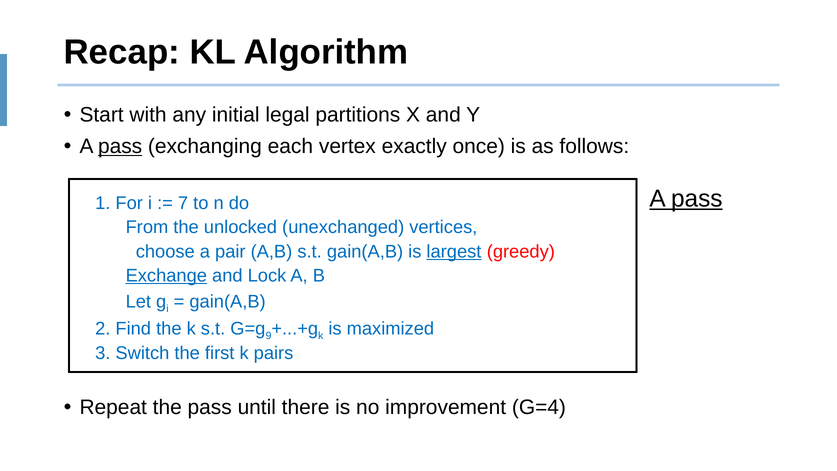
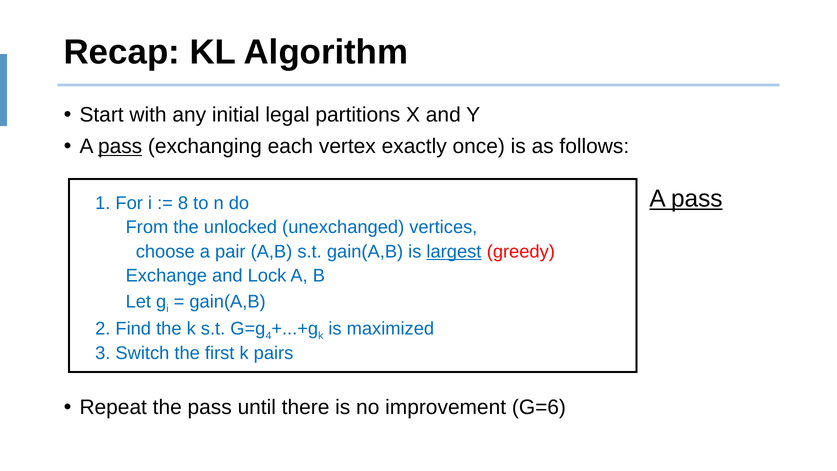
7: 7 -> 8
Exchange underline: present -> none
9: 9 -> 4
G=4: G=4 -> G=6
